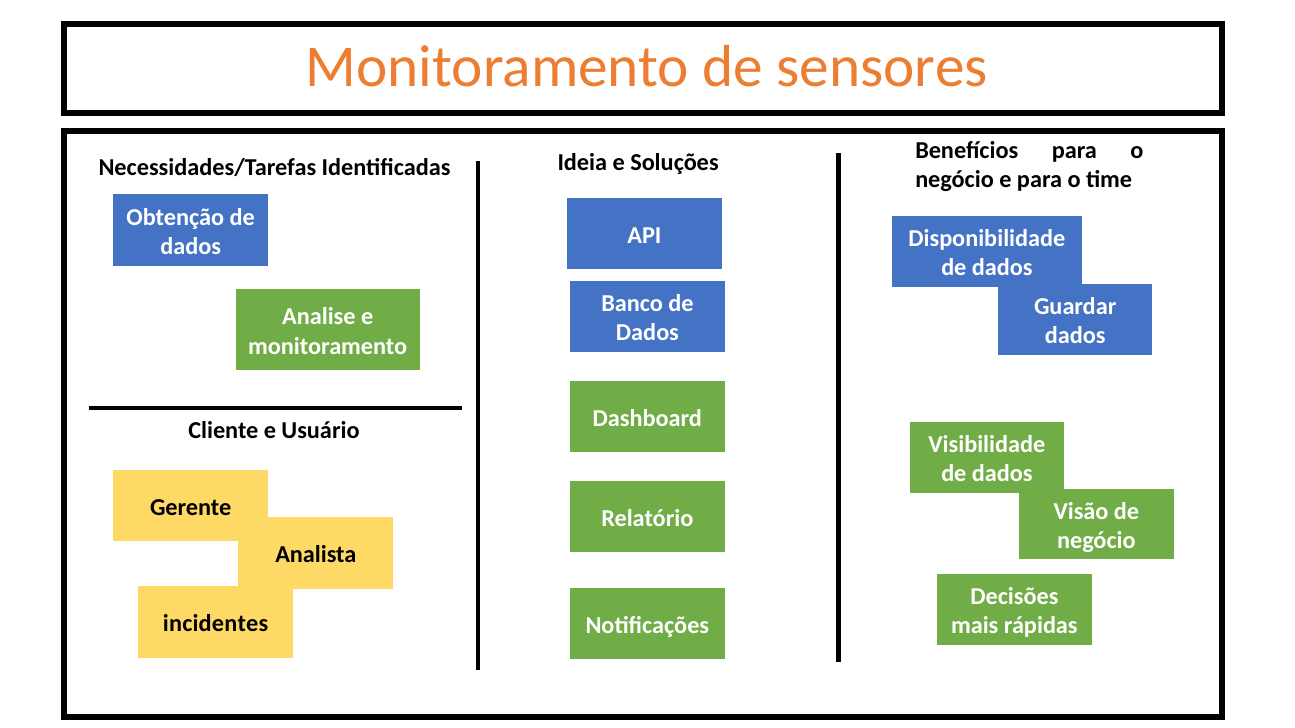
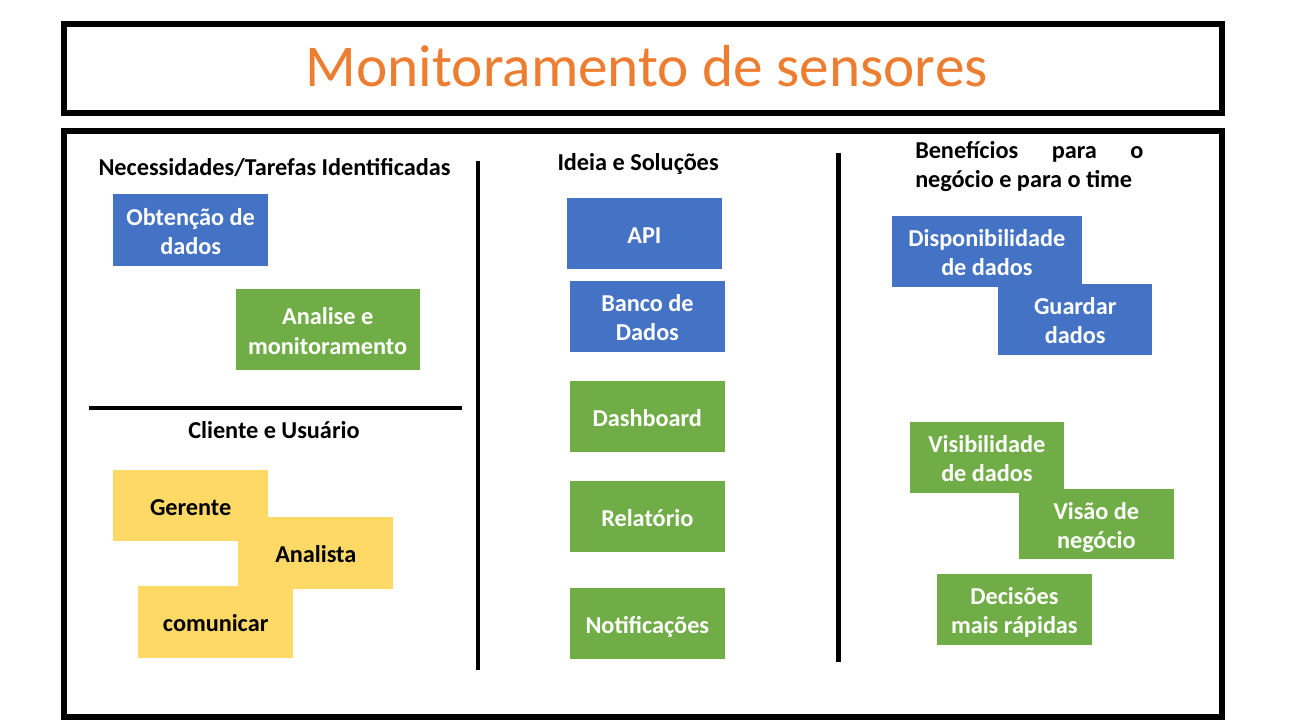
incidentes: incidentes -> comunicar
